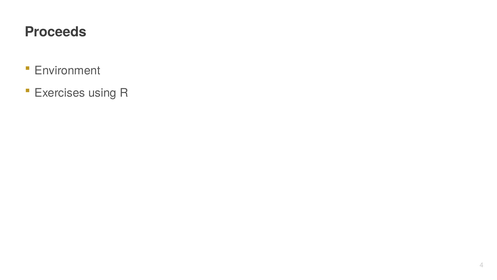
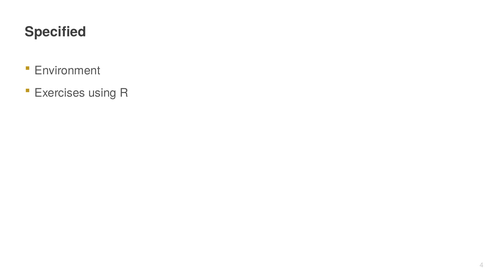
Proceeds: Proceeds -> Specified
